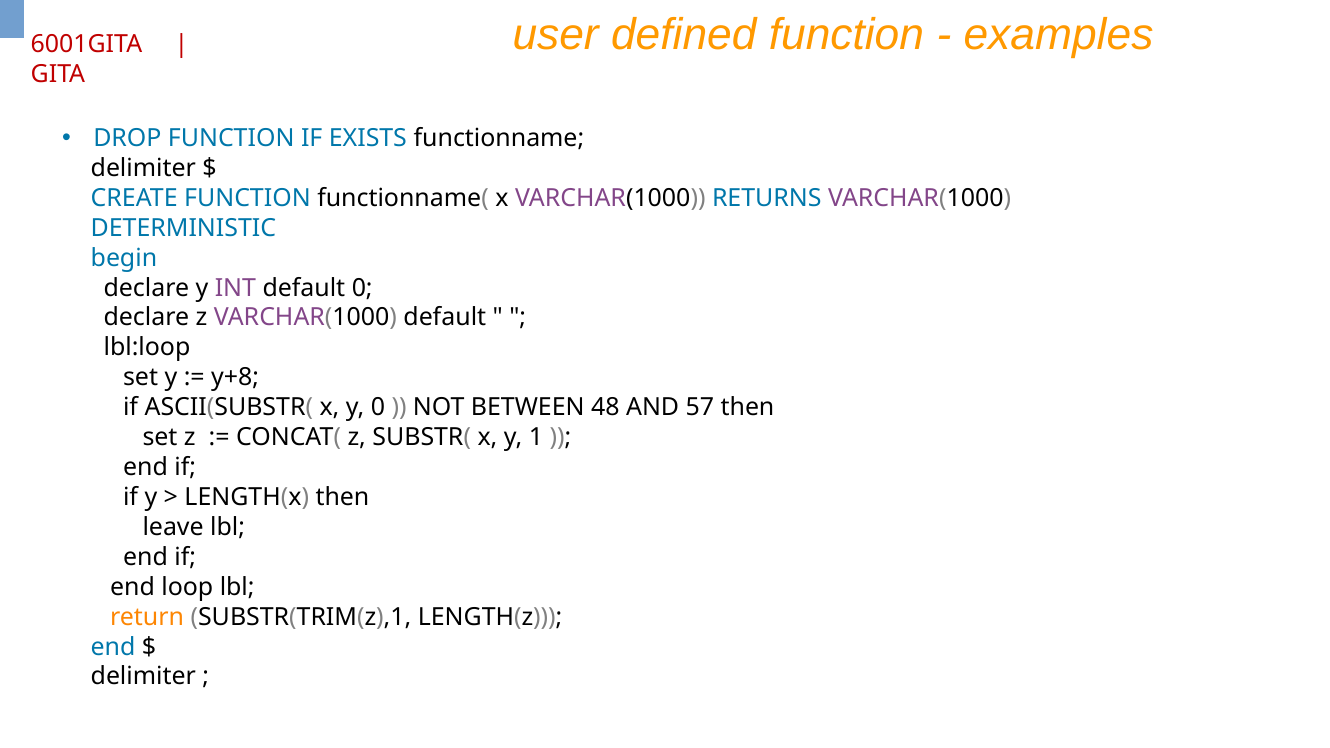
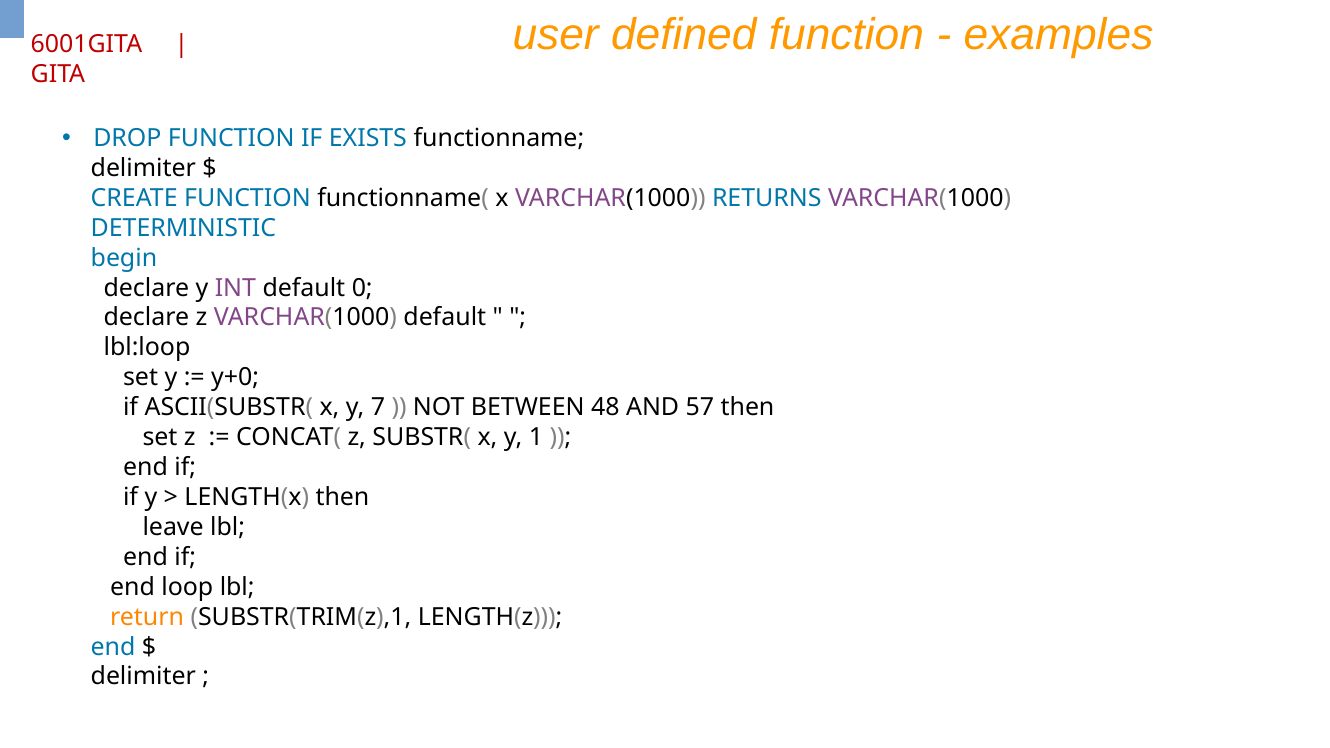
y+8: y+8 -> y+0
y 0: 0 -> 7
